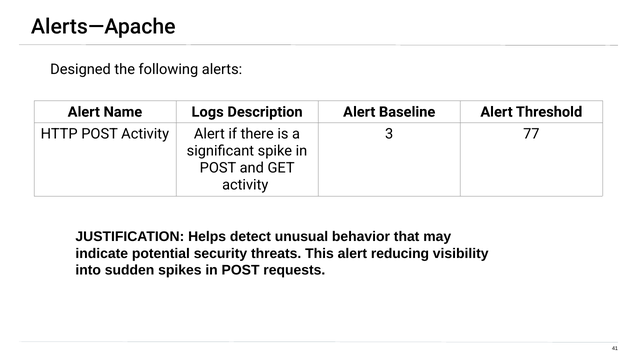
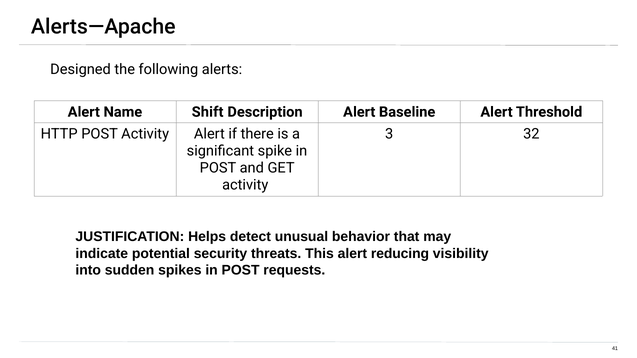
Logs: Logs -> Shift
77: 77 -> 32
